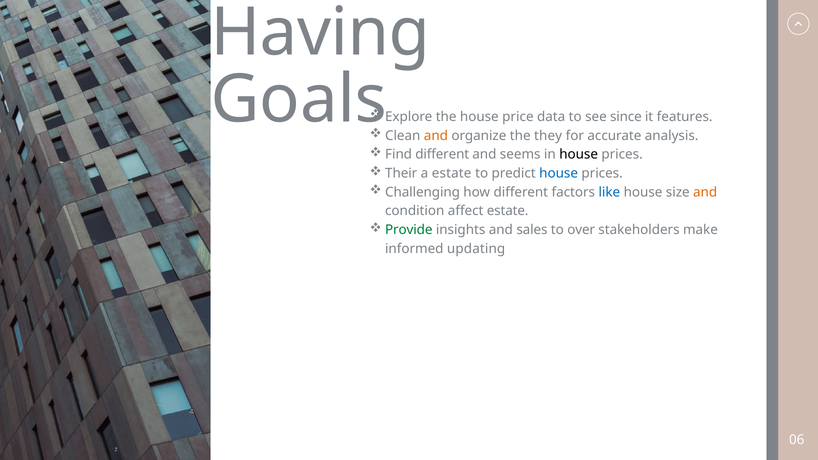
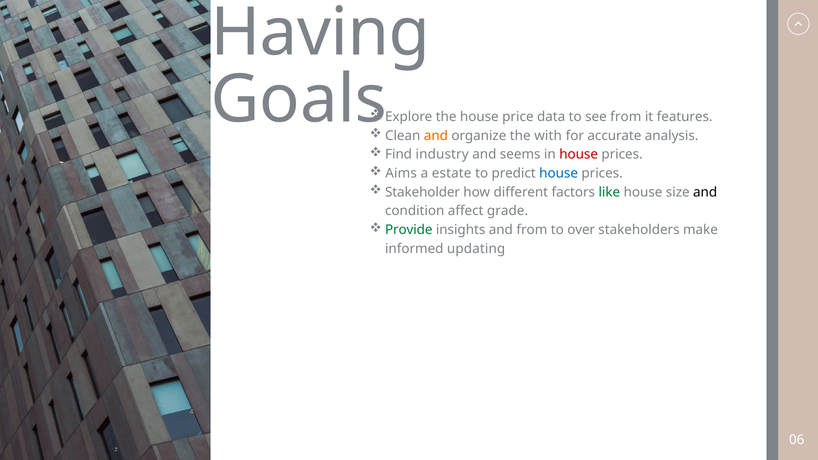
see since: since -> from
they: they -> with
Find different: different -> industry
house at (579, 154) colour: black -> red
Their: Their -> Aims
Challenging: Challenging -> Stakeholder
like colour: blue -> green
and at (705, 192) colour: orange -> black
affect estate: estate -> grade
and sales: sales -> from
